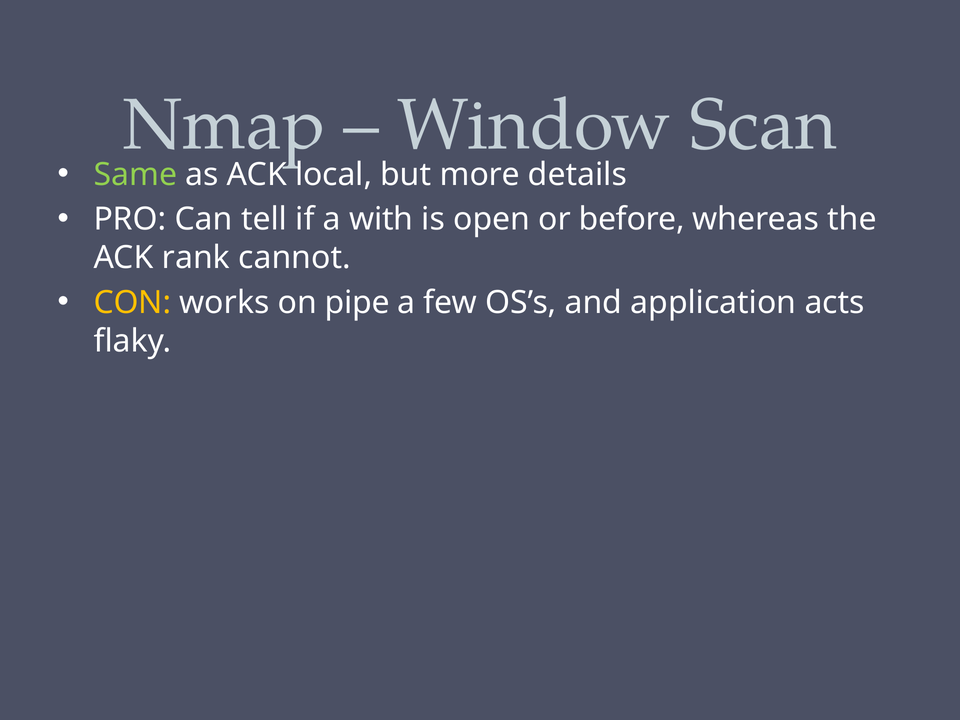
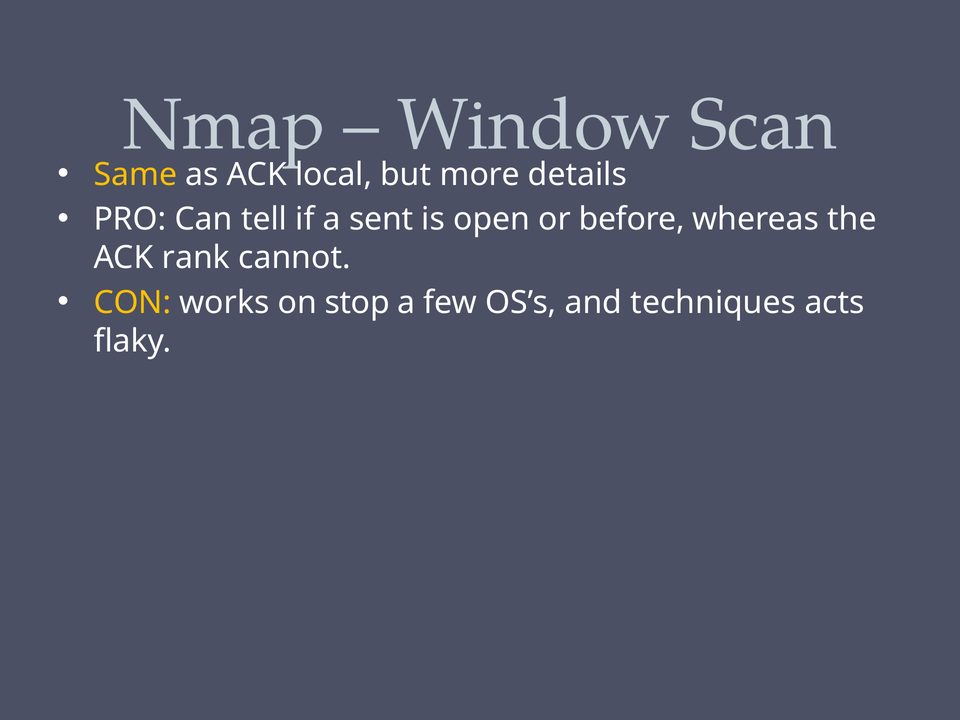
Same colour: light green -> yellow
with: with -> sent
pipe: pipe -> stop
application: application -> techniques
